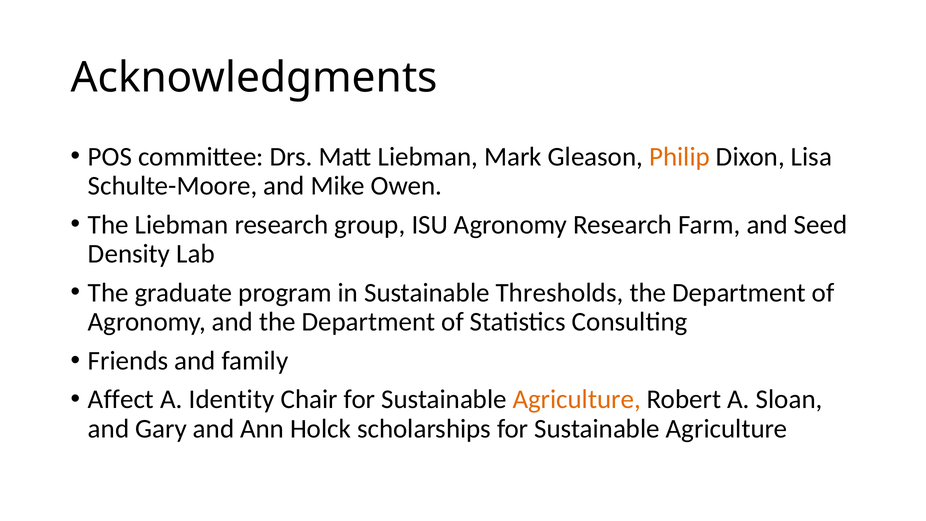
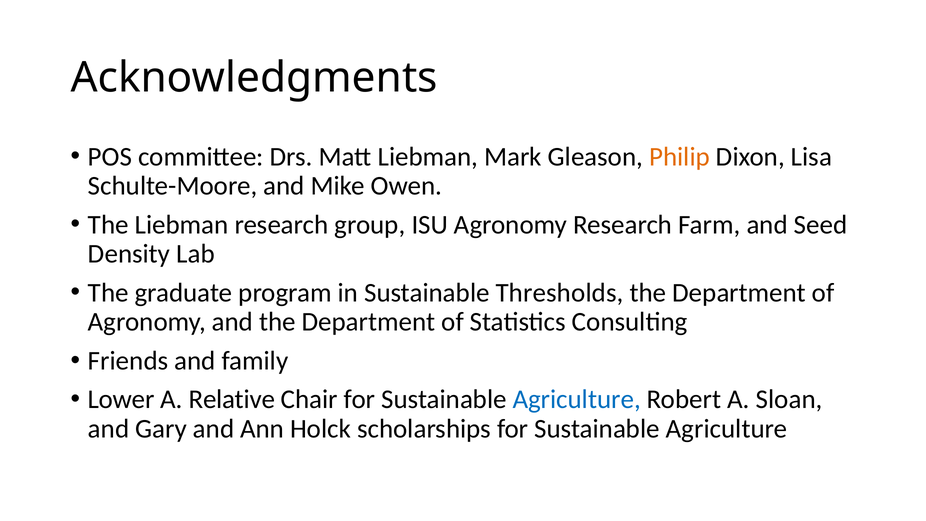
Affect: Affect -> Lower
Identity: Identity -> Relative
Agriculture at (577, 399) colour: orange -> blue
